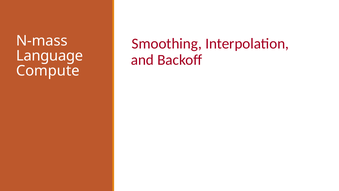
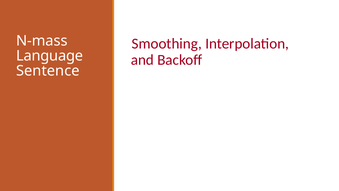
Compute: Compute -> Sentence
